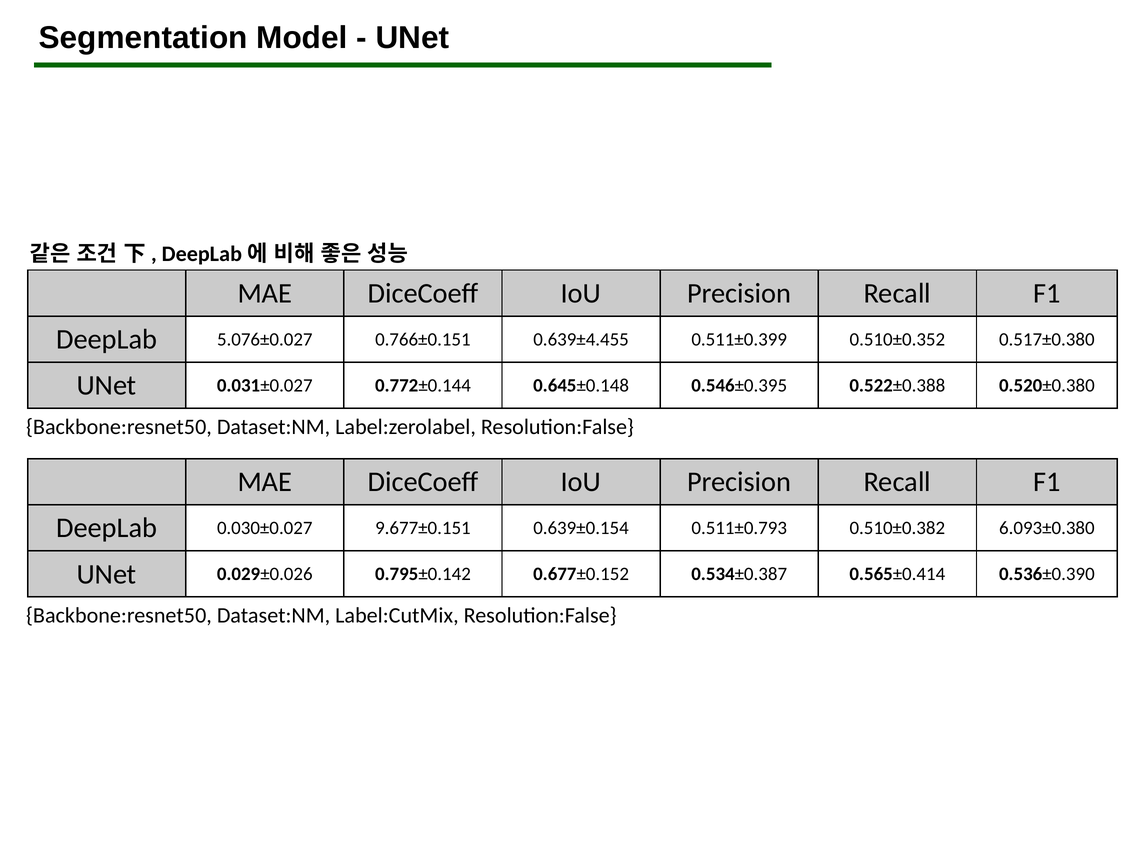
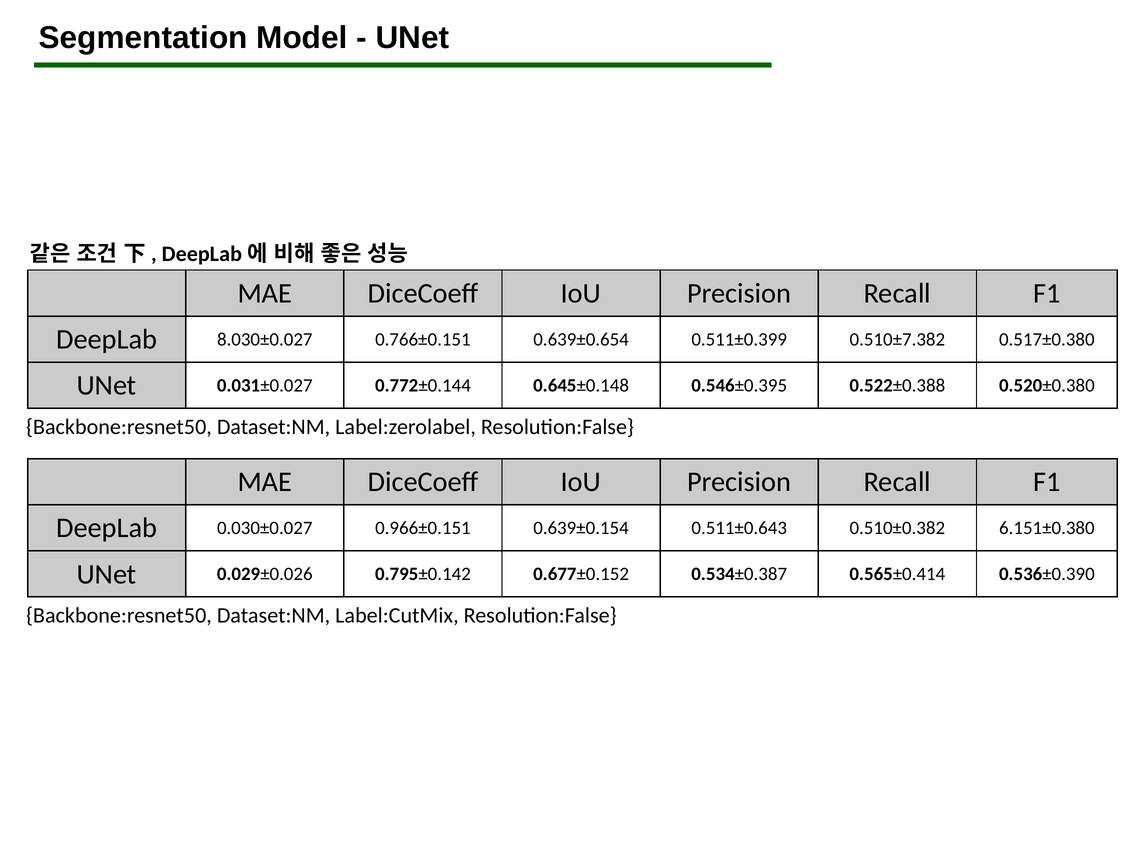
5.076±0.027: 5.076±0.027 -> 8.030±0.027
0.639±4.455: 0.639±4.455 -> 0.639±0.654
0.510±0.352: 0.510±0.352 -> 0.510±7.382
9.677±0.151: 9.677±0.151 -> 0.966±0.151
0.511±0.793: 0.511±0.793 -> 0.511±0.643
6.093±0.380: 6.093±0.380 -> 6.151±0.380
